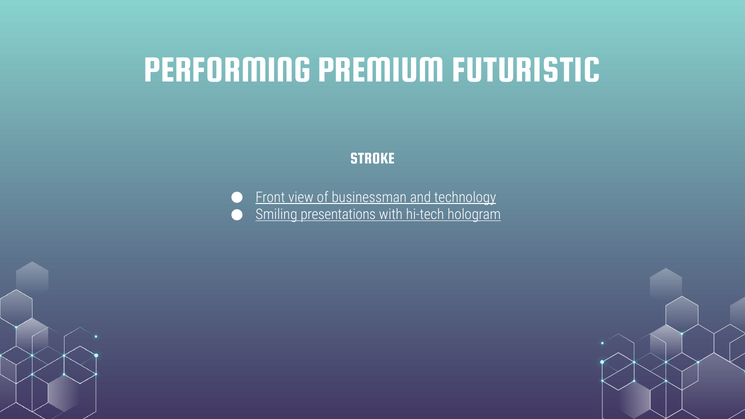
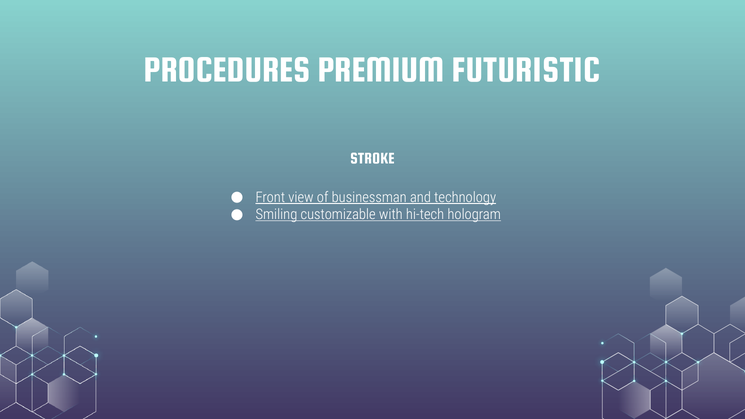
PERFORMING: PERFORMING -> PROCEDURES
presentations: presentations -> customizable
